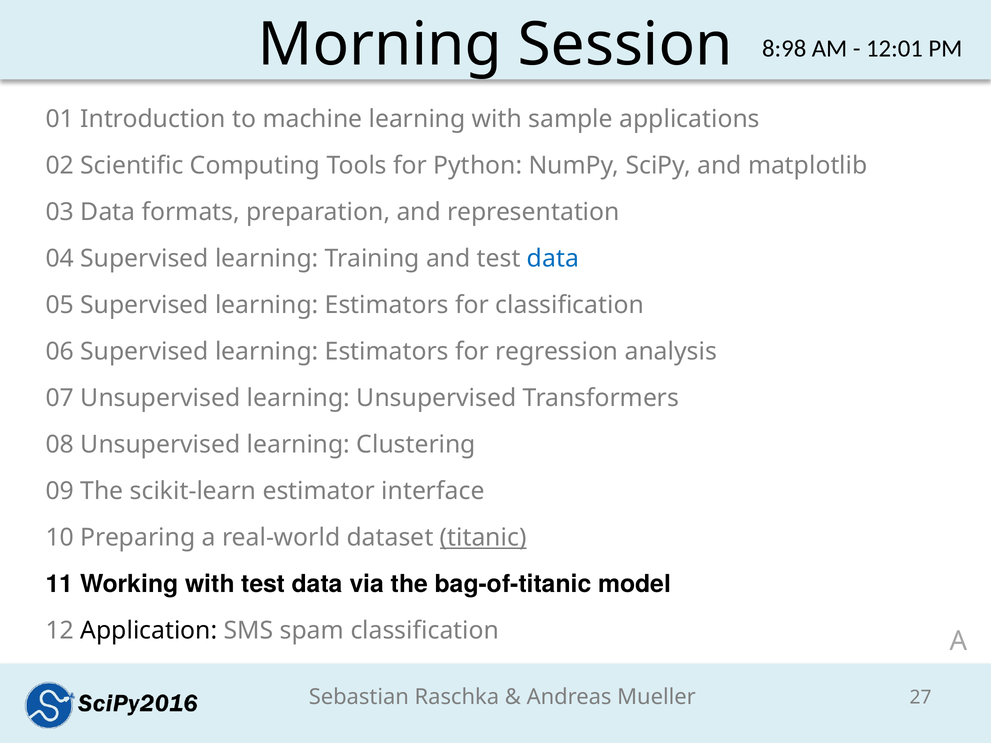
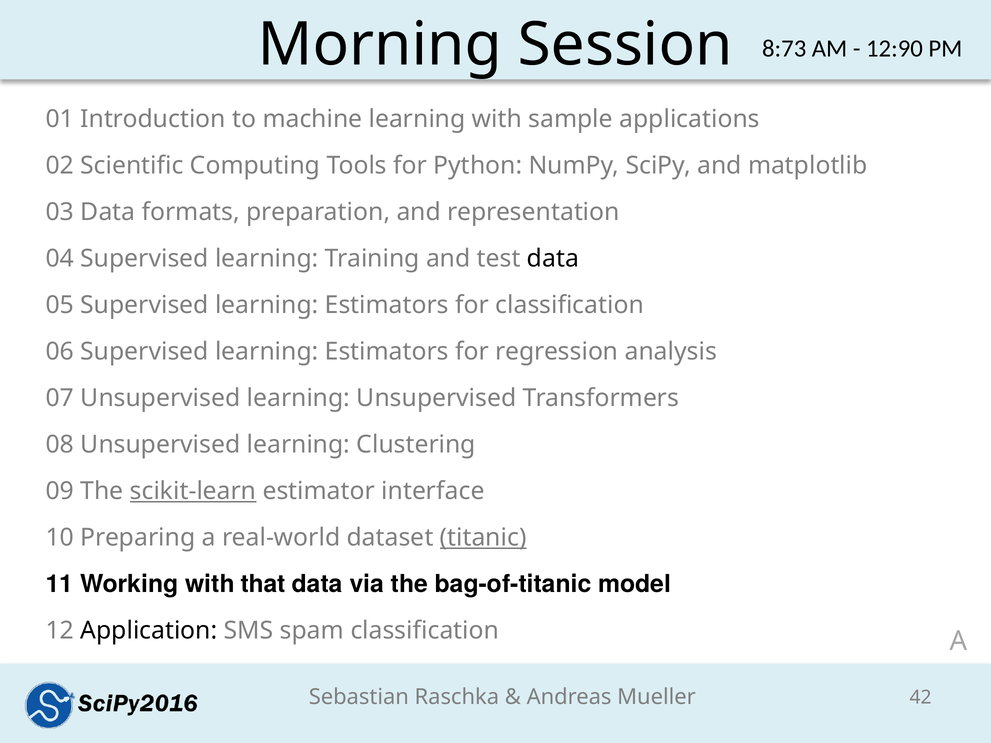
8:98: 8:98 -> 8:73
12:01: 12:01 -> 12:90
data at (553, 259) colour: blue -> black
scikit-learn underline: none -> present
with test: test -> that
27: 27 -> 42
